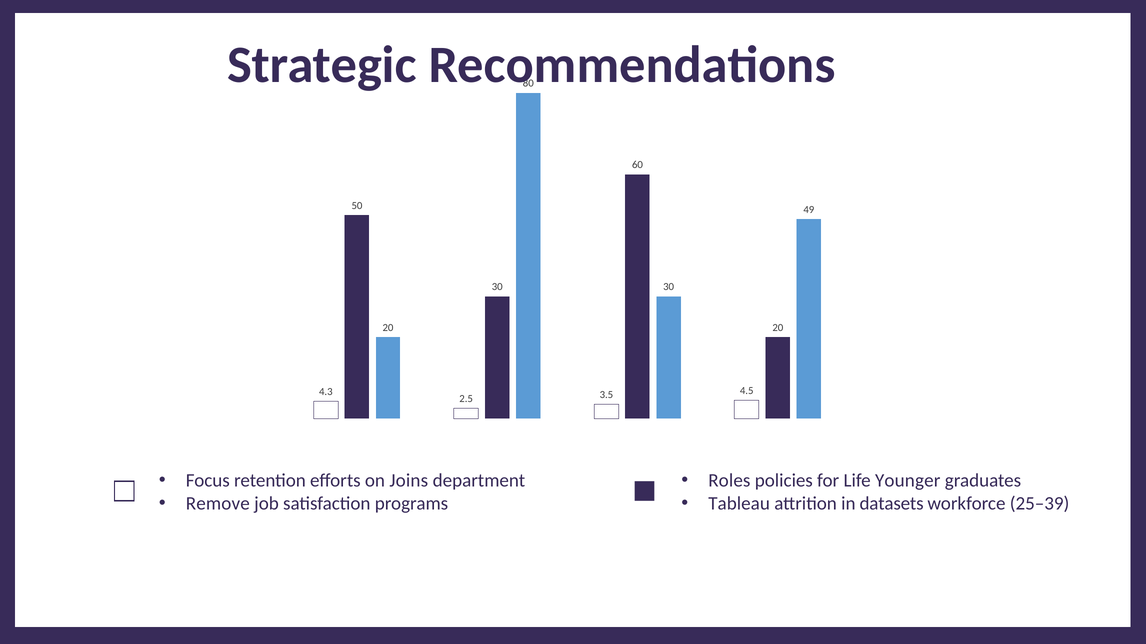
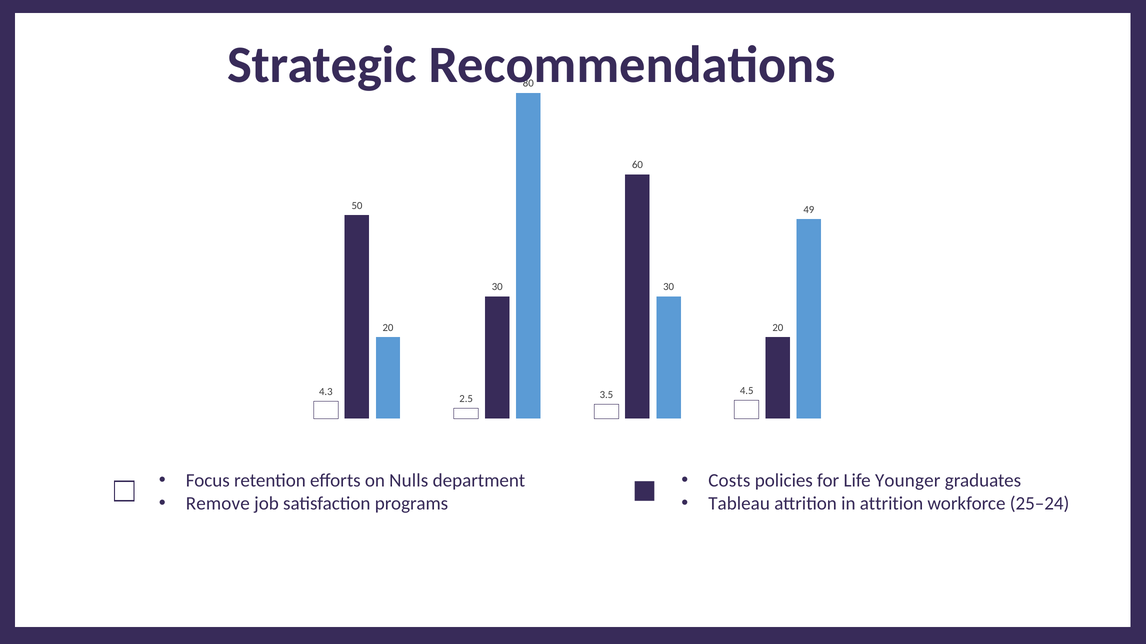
Joins: Joins -> Nulls
Roles: Roles -> Costs
in datasets: datasets -> attrition
25–39: 25–39 -> 25–24
